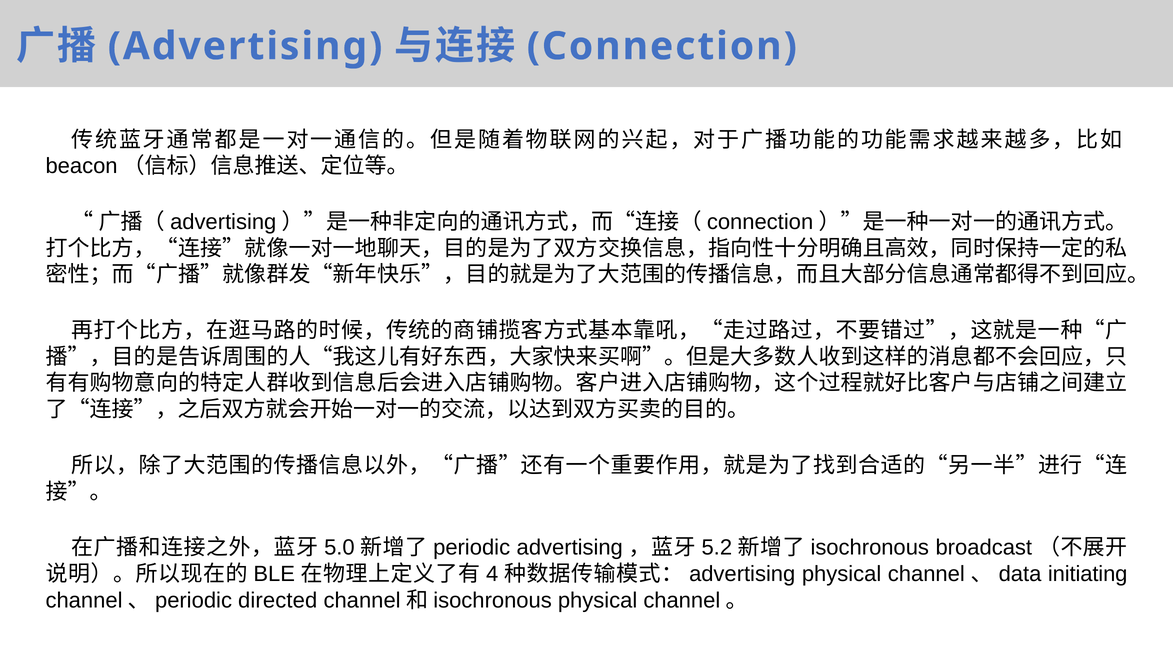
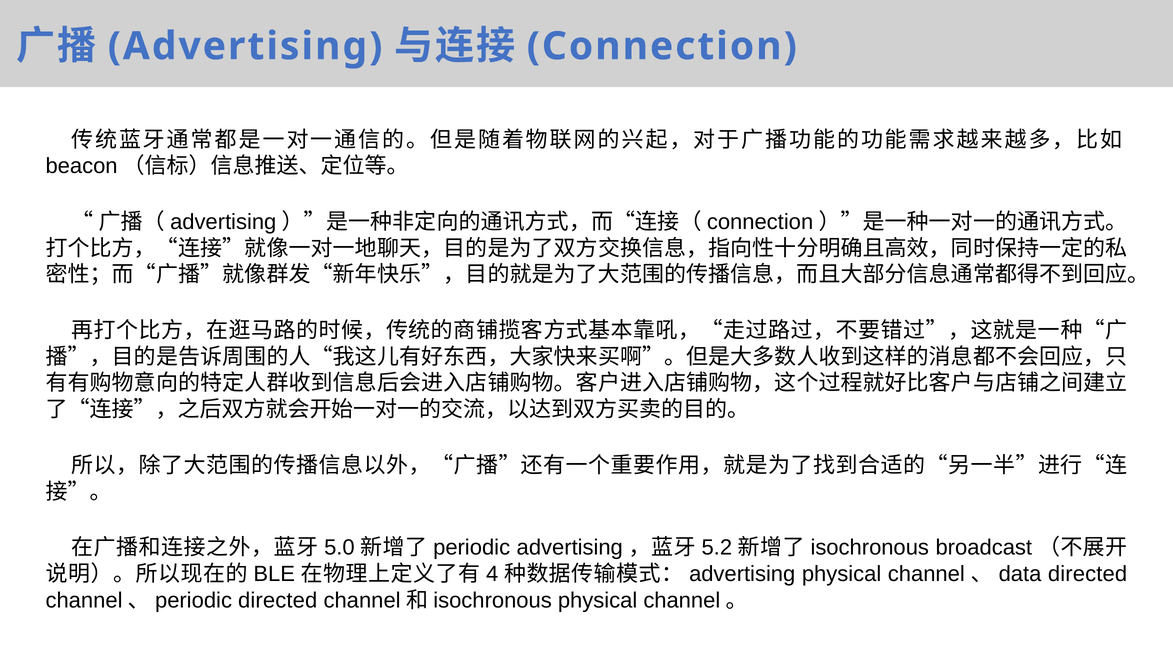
initiating at (1088, 574): initiating -> directed
